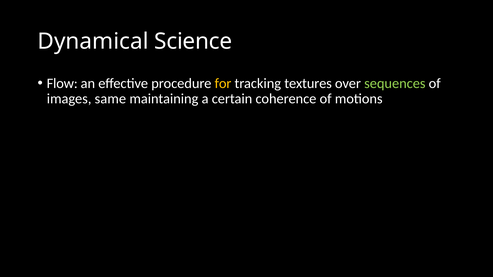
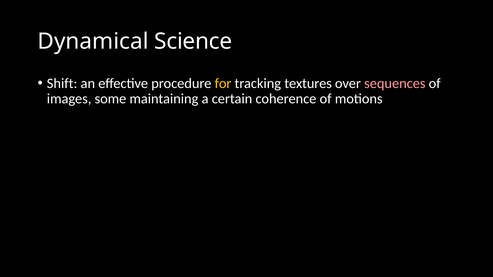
Flow: Flow -> Shift
sequences colour: light green -> pink
same: same -> some
